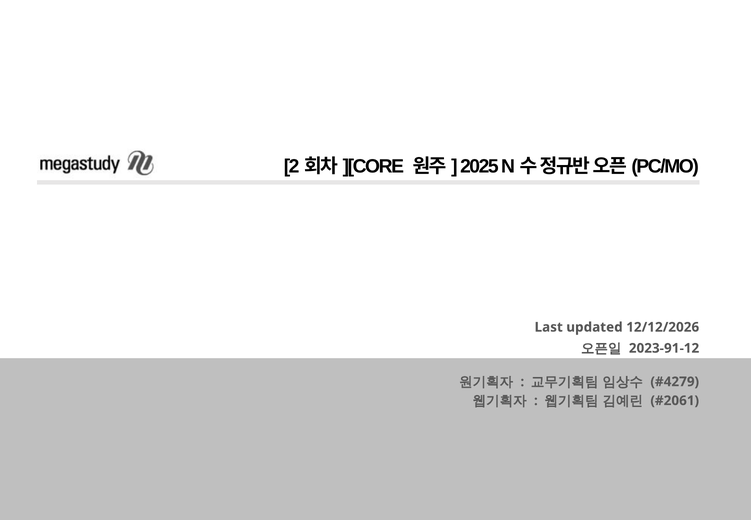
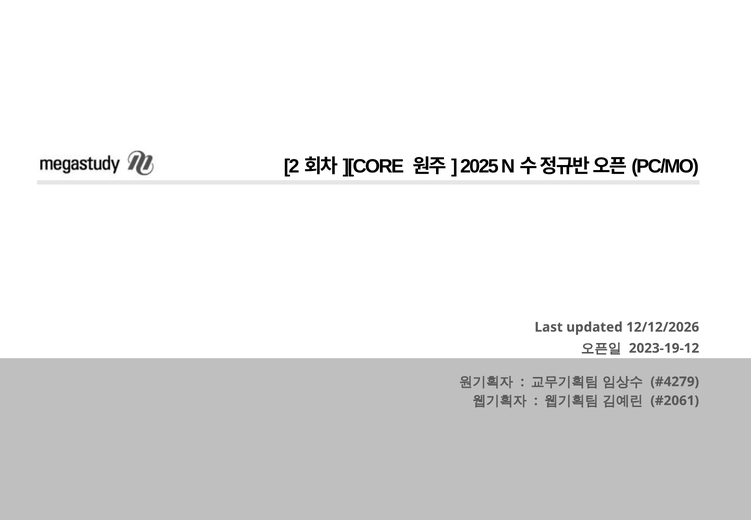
2023-91-12: 2023-91-12 -> 2023-19-12
